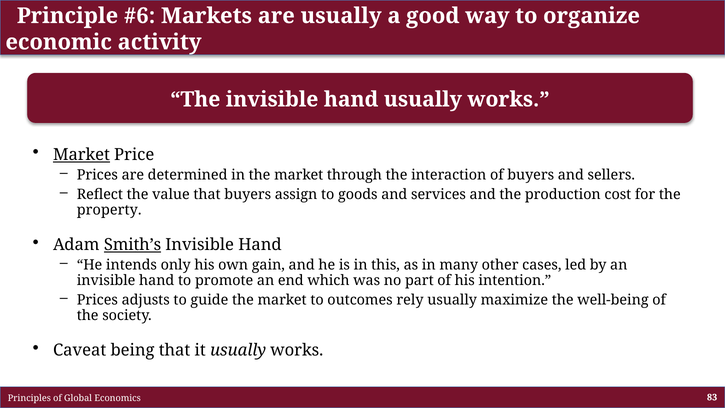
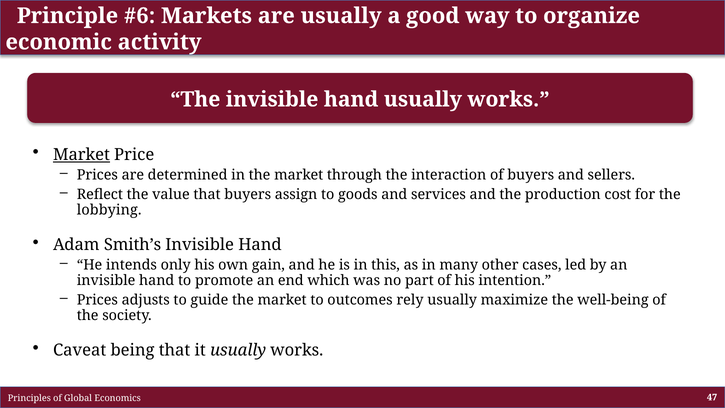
property: property -> lobbying
Smith’s underline: present -> none
83: 83 -> 47
